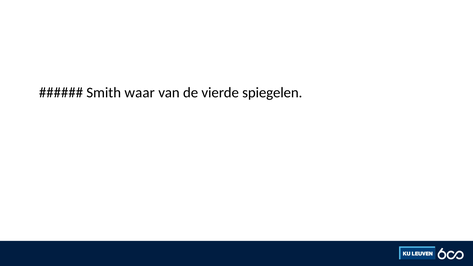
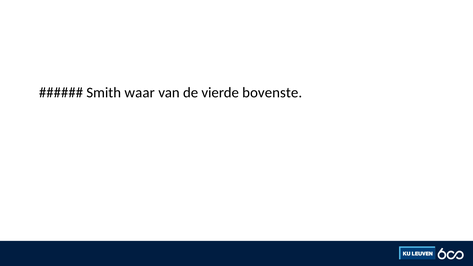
spiegelen: spiegelen -> bovenste
